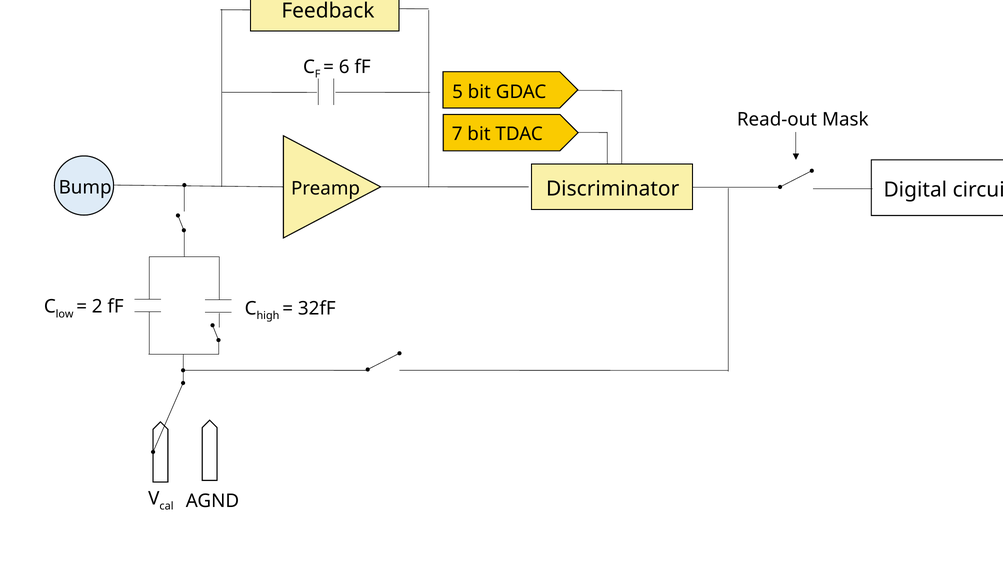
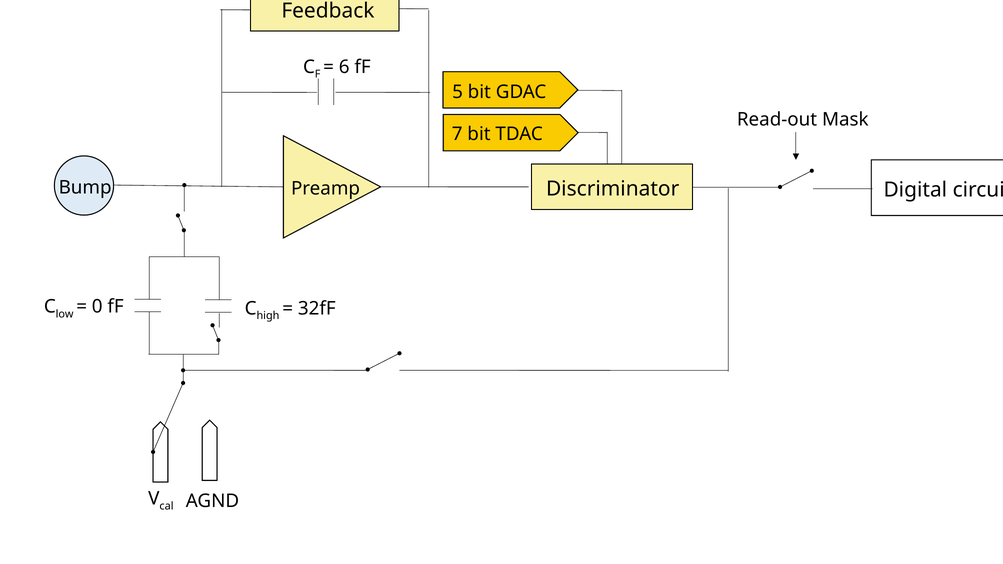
2: 2 -> 0
